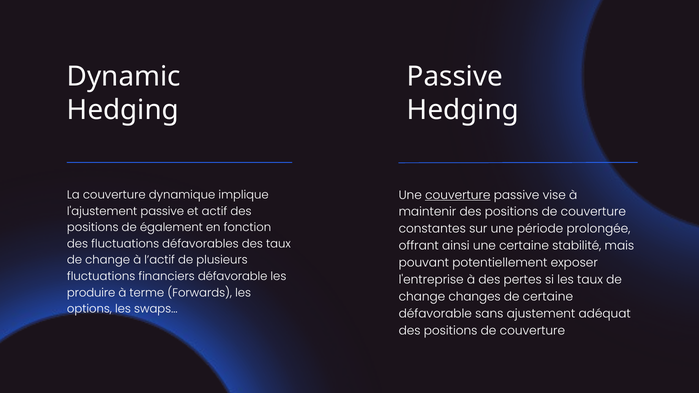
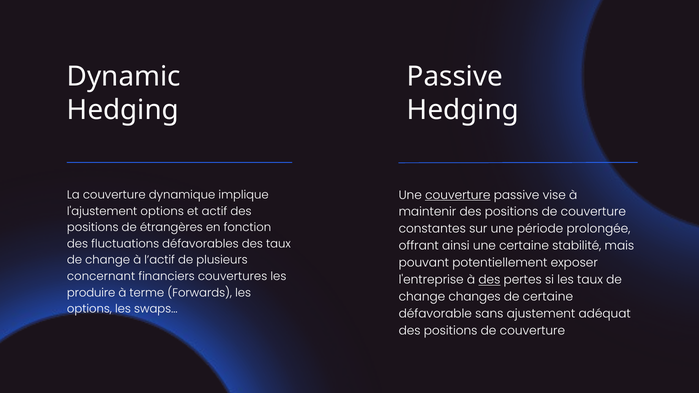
l'ajustement passive: passive -> options
également: également -> étrangères
fluctuations at (101, 277): fluctuations -> concernant
financiers défavorable: défavorable -> couvertures
des at (489, 280) underline: none -> present
